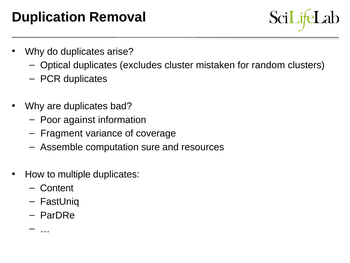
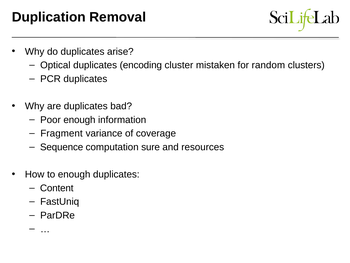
excludes: excludes -> encoding
Poor against: against -> enough
Assemble: Assemble -> Sequence
to multiple: multiple -> enough
